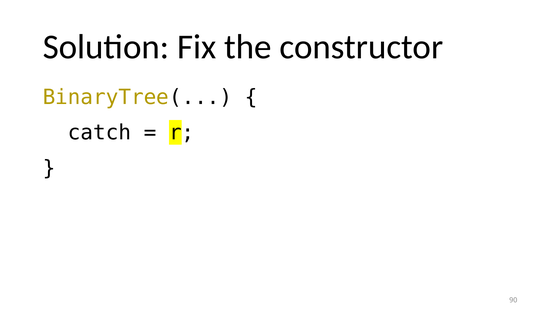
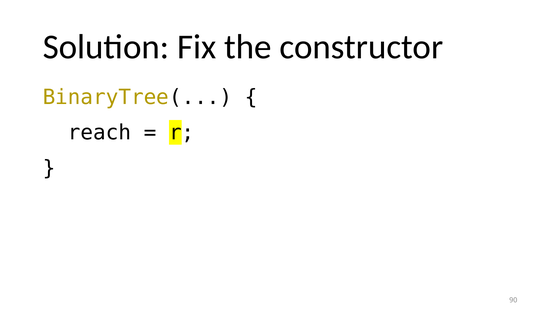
catch: catch -> reach
